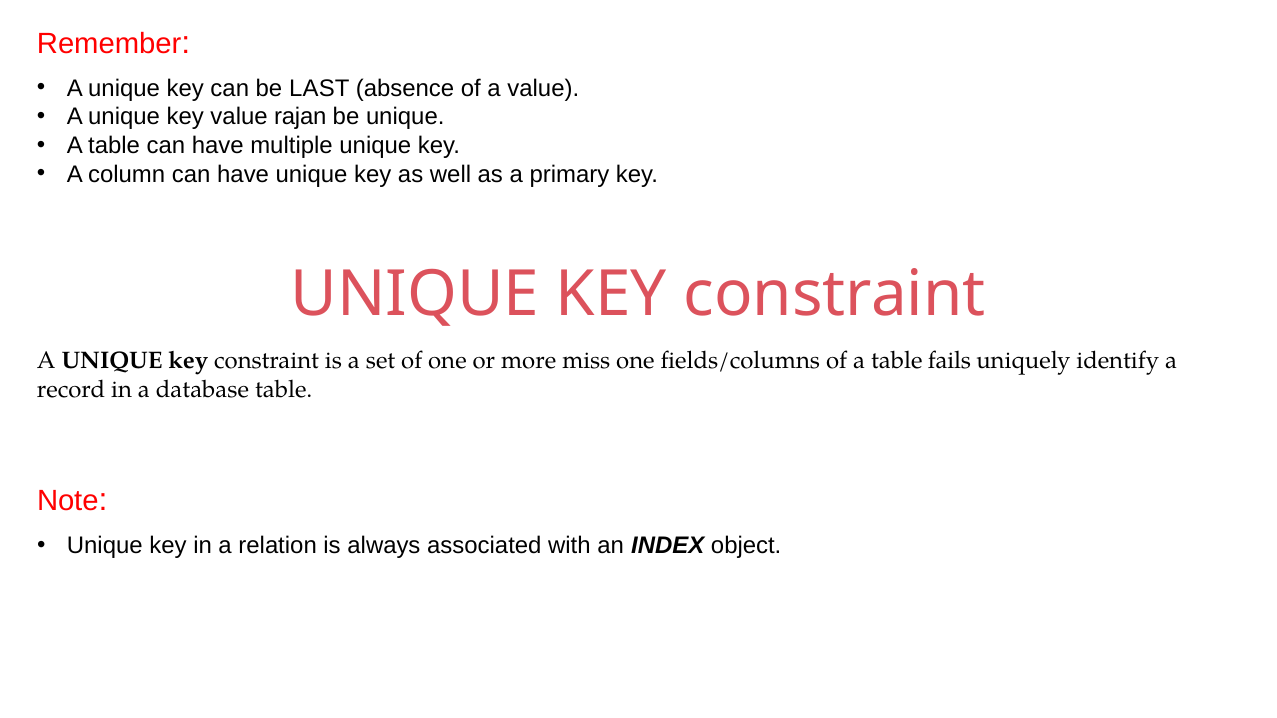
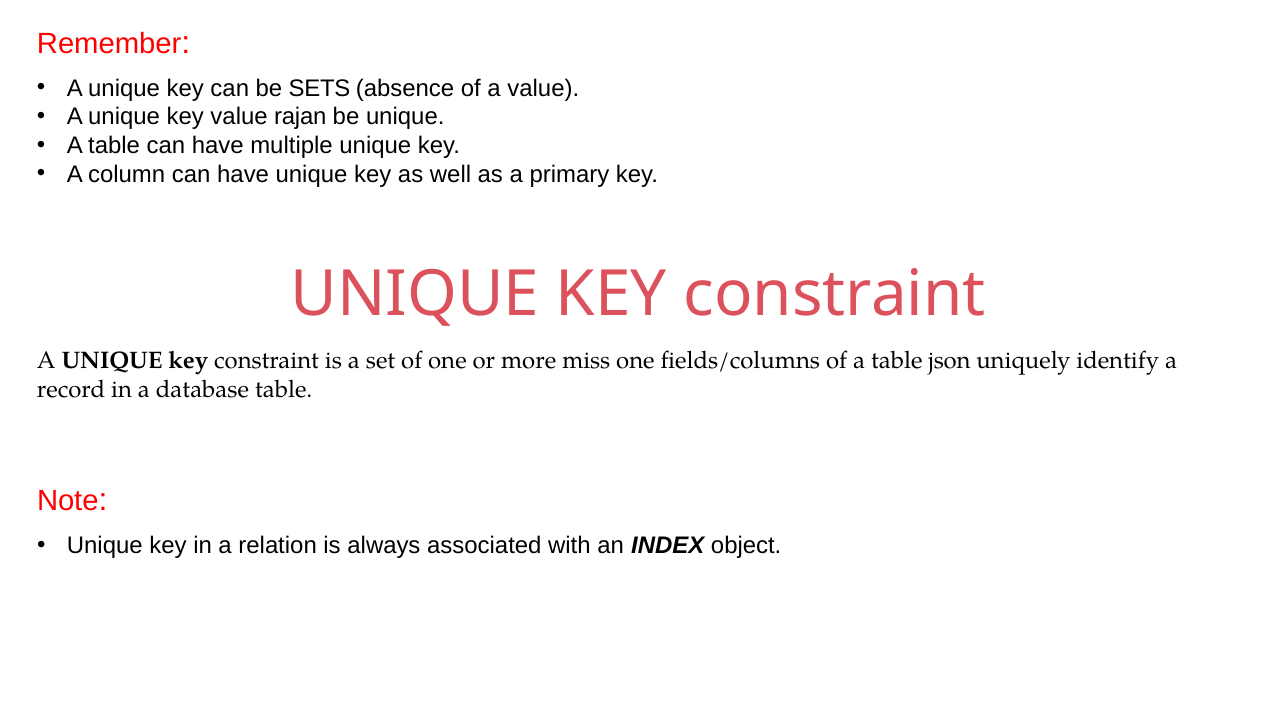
LAST: LAST -> SETS
fails: fails -> json
